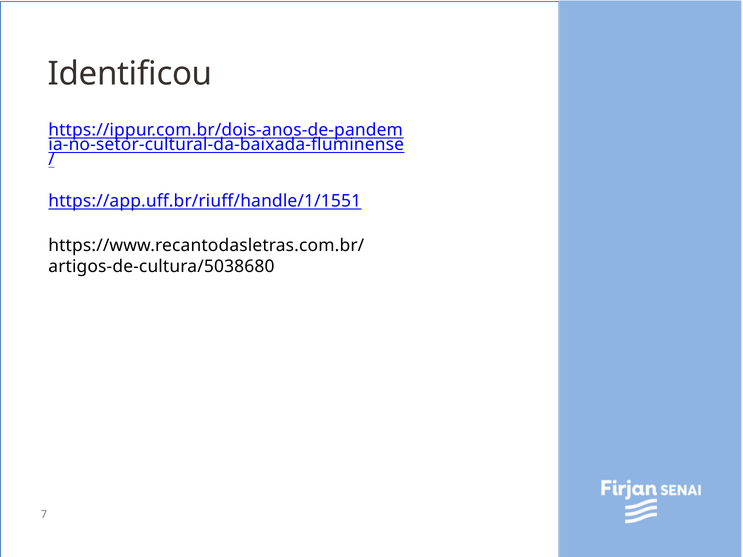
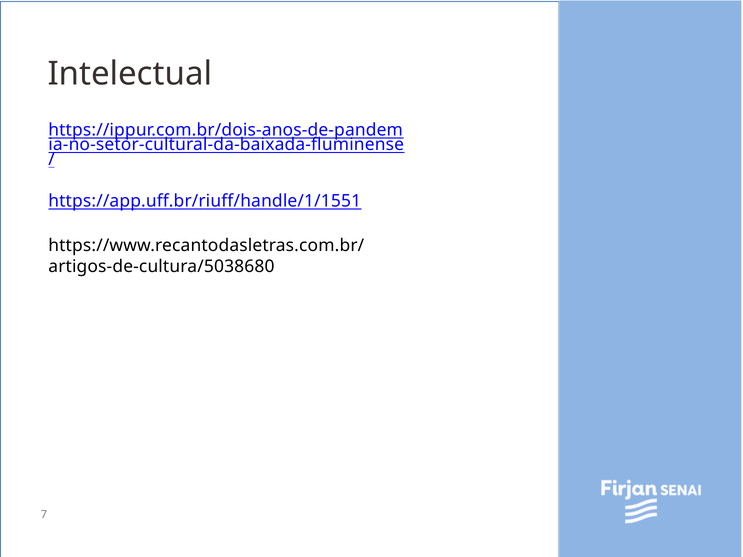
Identificou: Identificou -> Intelectual
